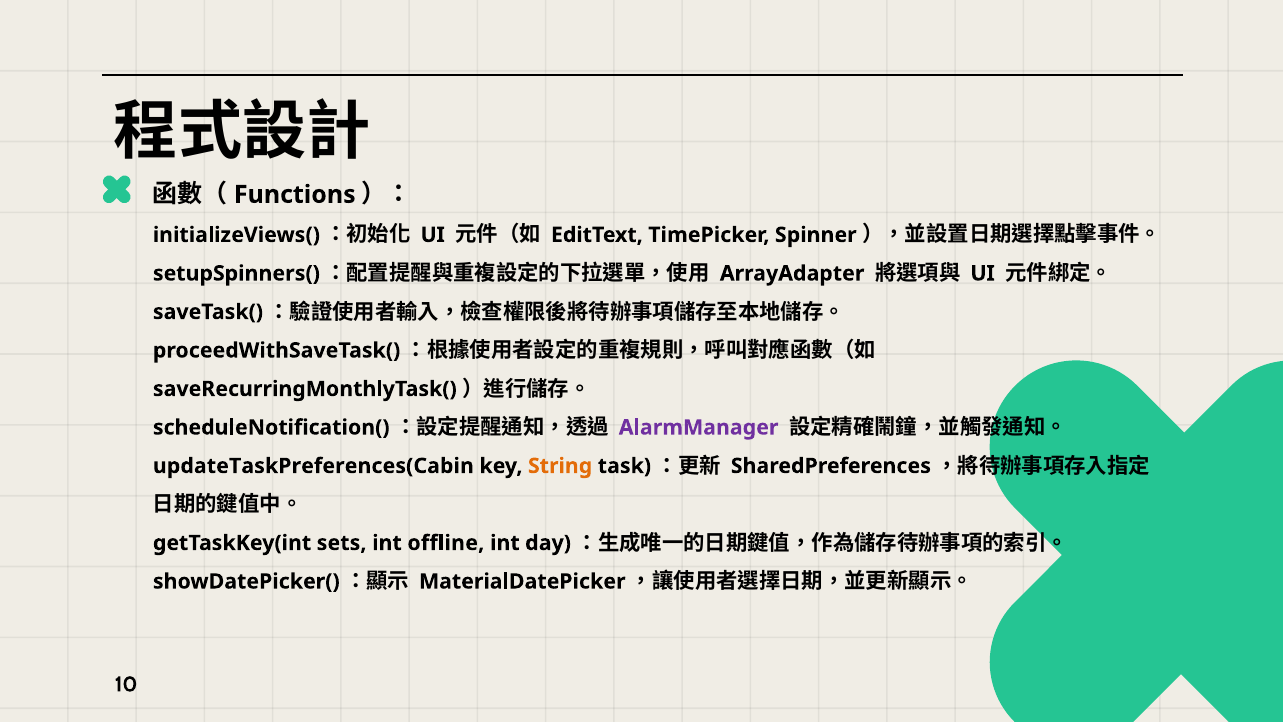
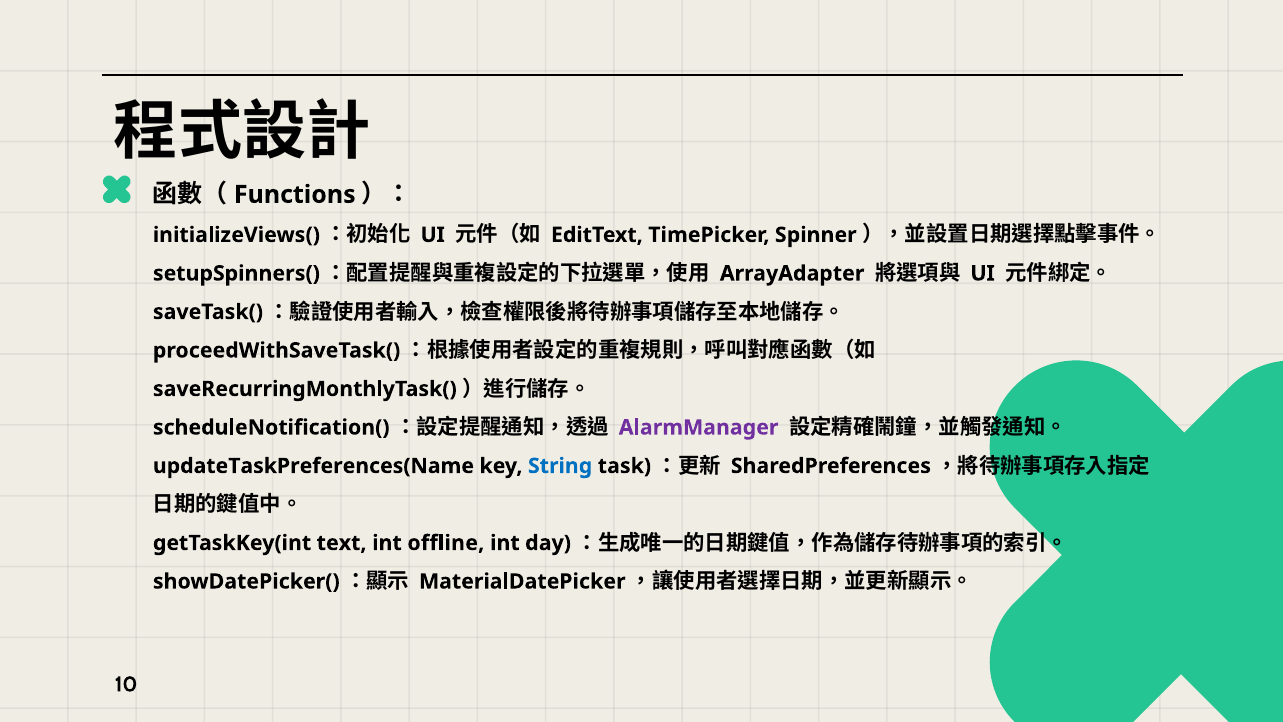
updateTaskPreferences(Cabin: updateTaskPreferences(Cabin -> updateTaskPreferences(Name
String colour: orange -> blue
sets: sets -> text
